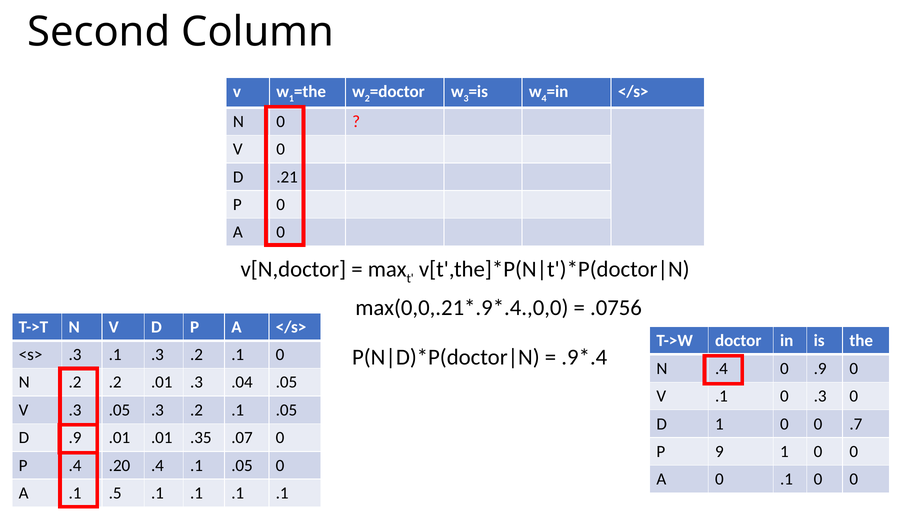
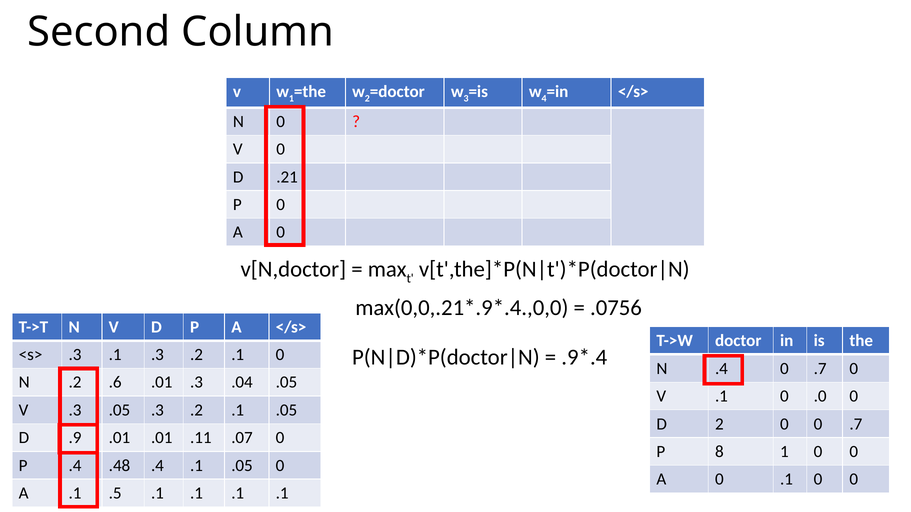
.4 0 .9: .9 -> .7
.2 .2: .2 -> .6
0 .3: .3 -> .0
D 1: 1 -> 2
.35: .35 -> .11
9: 9 -> 8
.20: .20 -> .48
